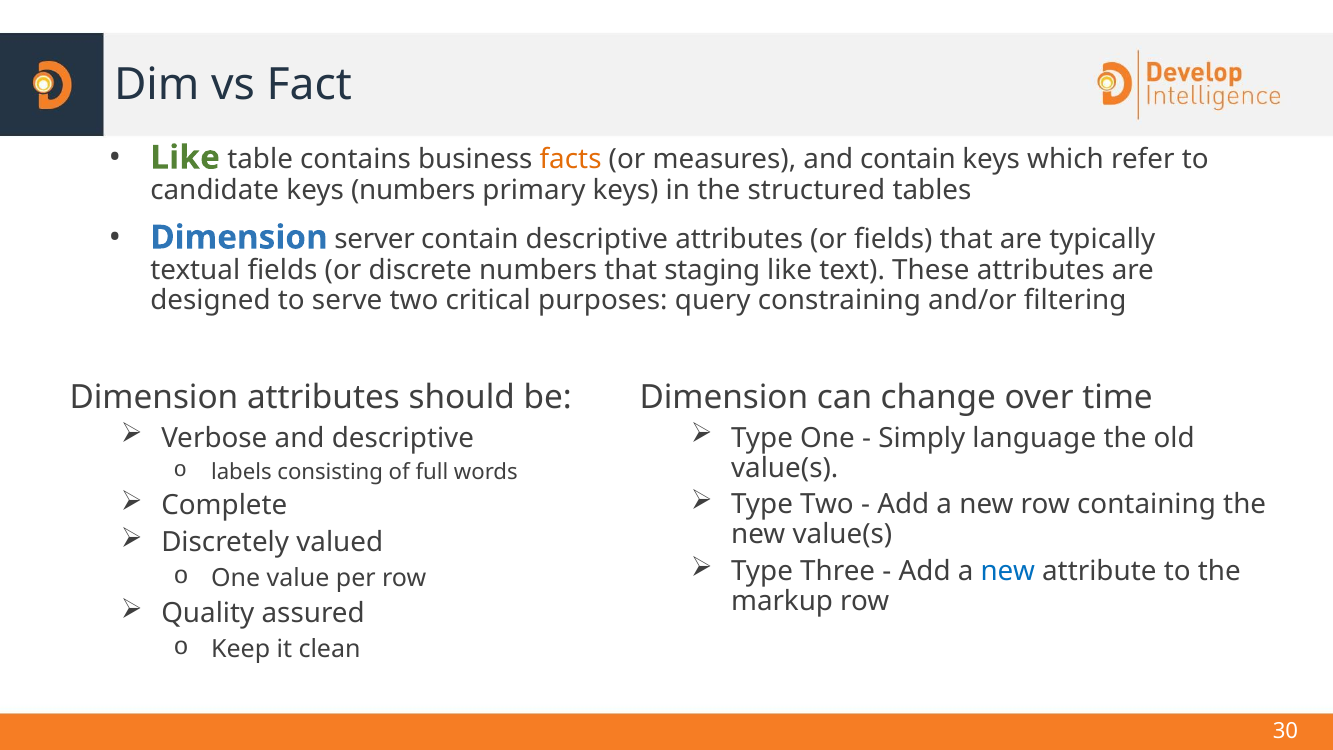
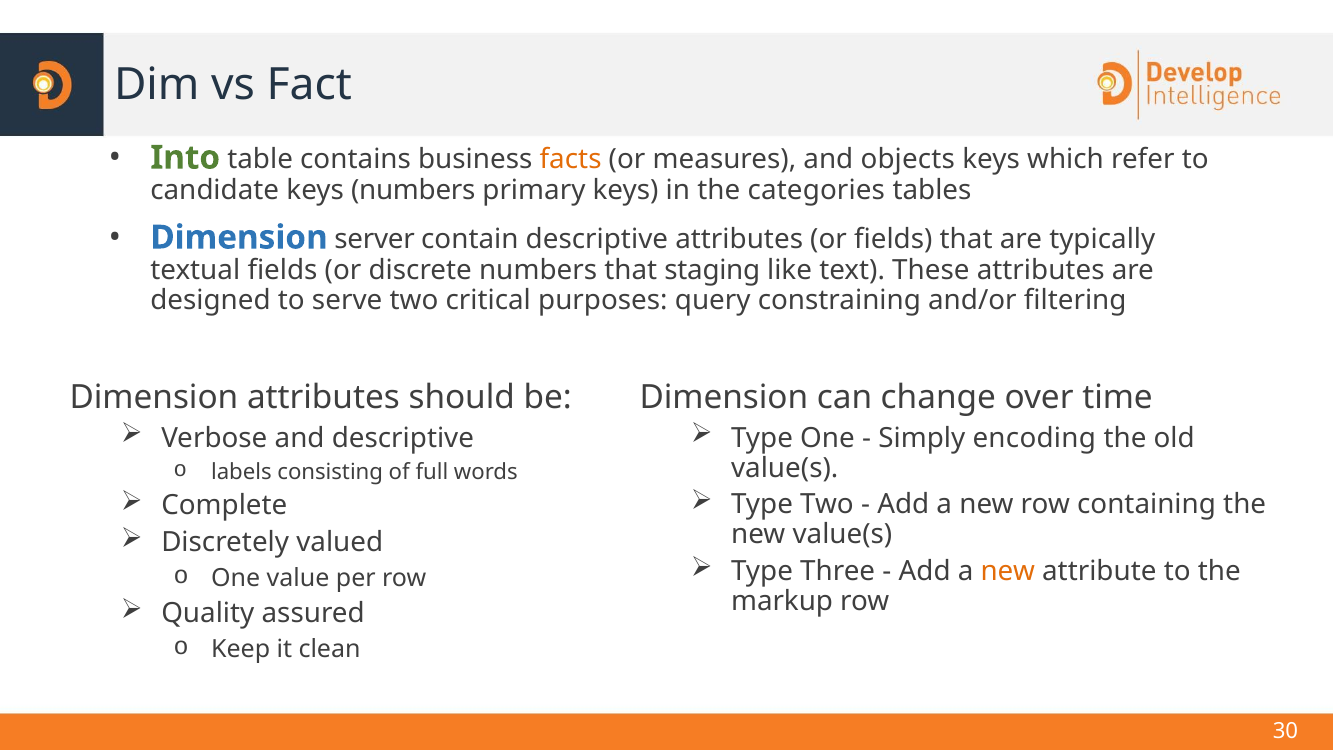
Like at (185, 158): Like -> Into
and contain: contain -> objects
structured: structured -> categories
language: language -> encoding
new at (1008, 572) colour: blue -> orange
